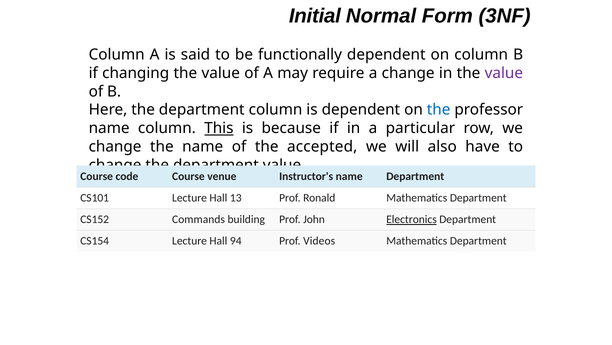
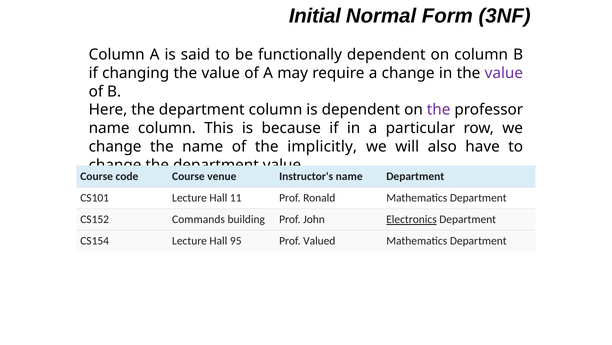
the at (439, 110) colour: blue -> purple
This underline: present -> none
accepted: accepted -> implicitly
13: 13 -> 11
94: 94 -> 95
Videos: Videos -> Valued
